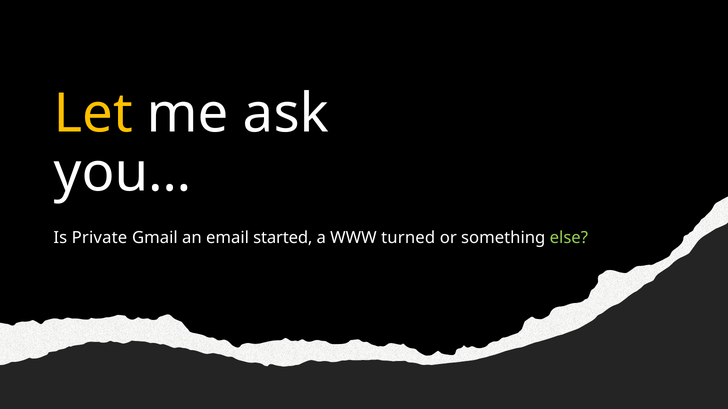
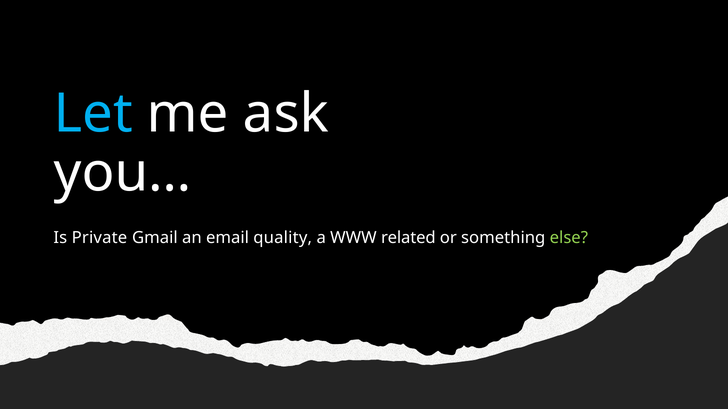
Let colour: yellow -> light blue
started: started -> quality
turned: turned -> related
